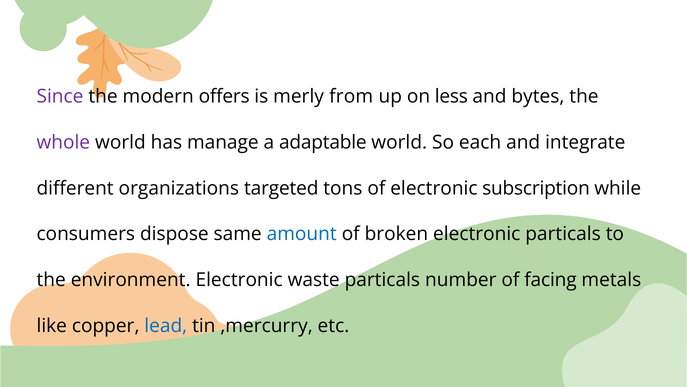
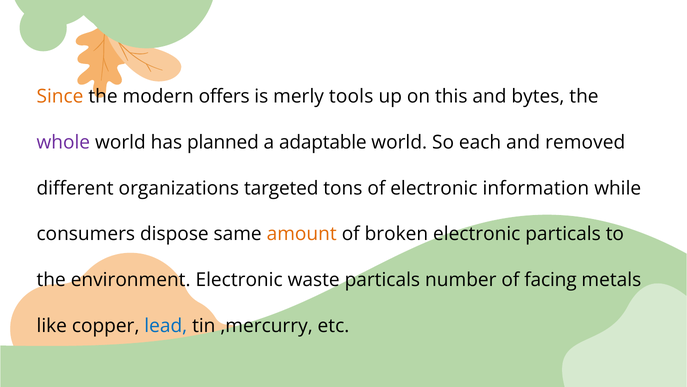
Since colour: purple -> orange
from: from -> tools
less: less -> this
manage: manage -> planned
integrate: integrate -> removed
subscription: subscription -> information
amount colour: blue -> orange
